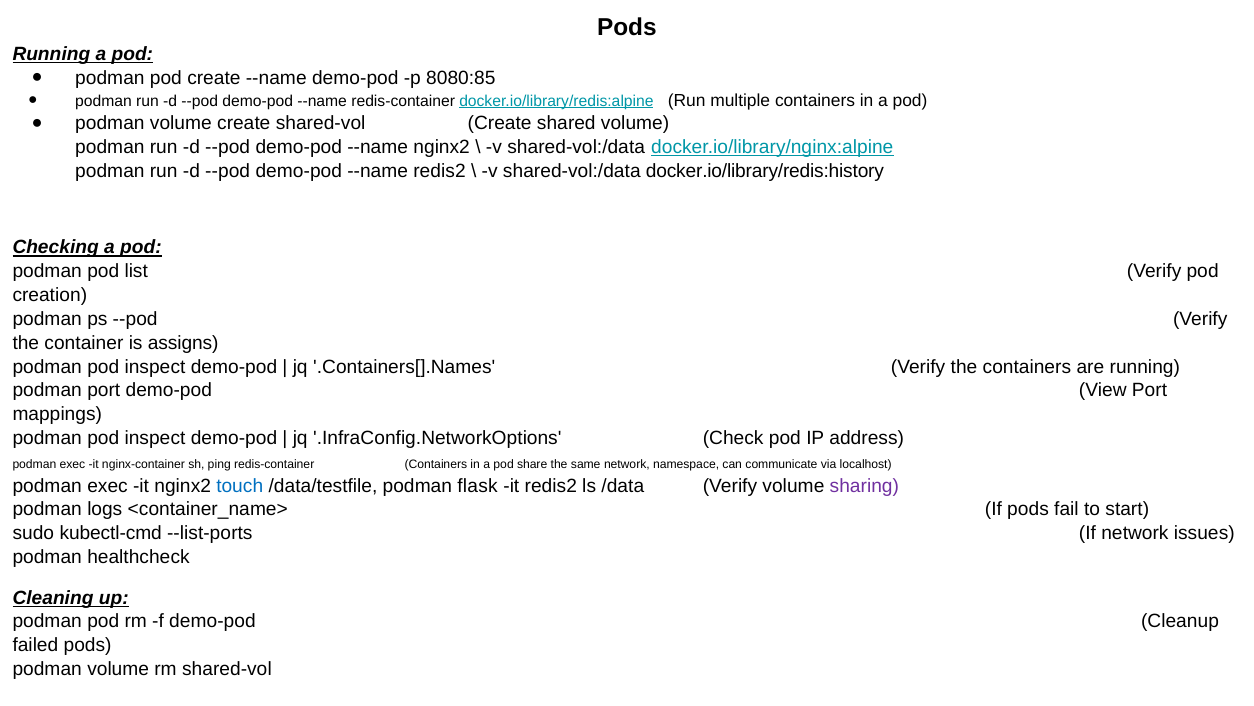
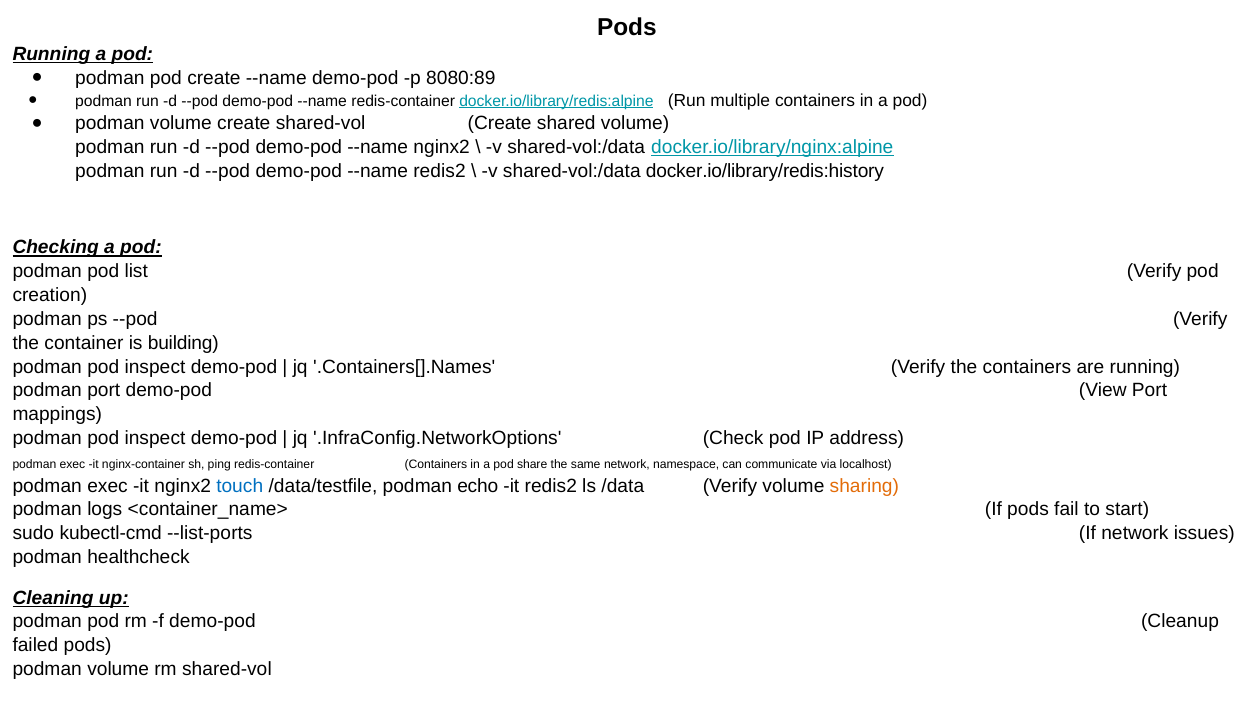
8080:85: 8080:85 -> 8080:89
assigns: assigns -> building
flask: flask -> echo
sharing colour: purple -> orange
